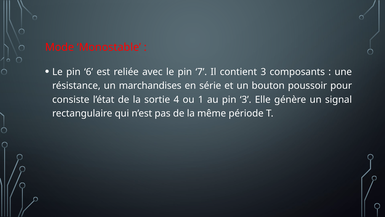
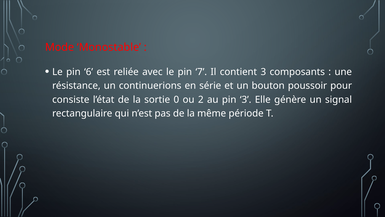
marchandises: marchandises -> continuerions
4: 4 -> 0
1: 1 -> 2
